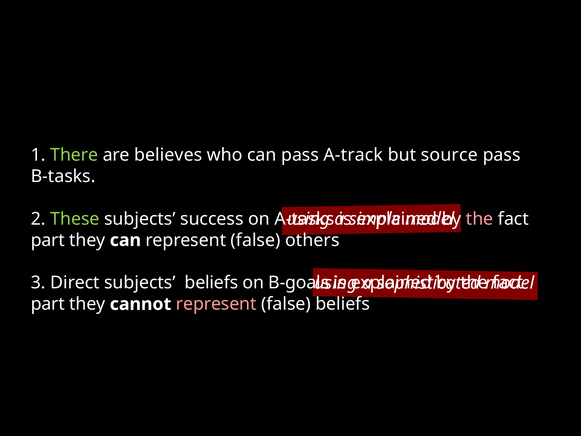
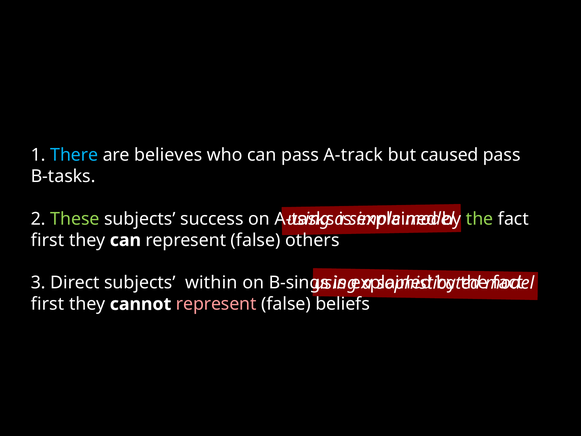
There colour: light green -> light blue
source: source -> caused
the at (480, 219) colour: pink -> light green
part at (48, 240): part -> first
subjects beliefs: beliefs -> within
B-goals: B-goals -> B-sings
part at (48, 304): part -> first
